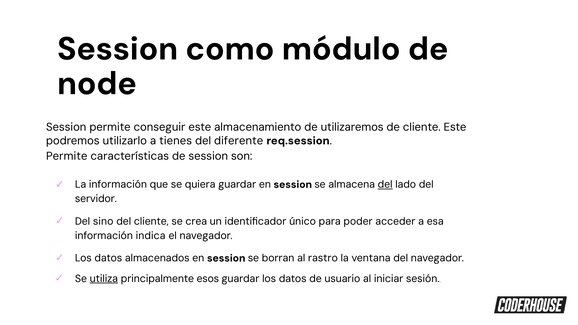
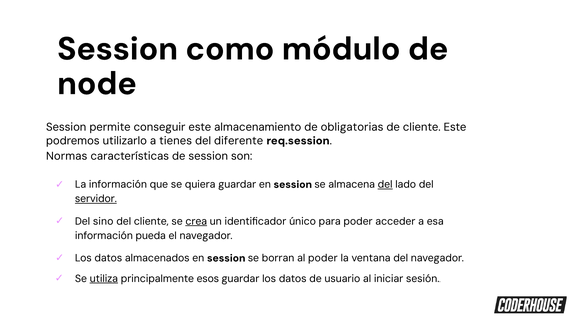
utilizaremos: utilizaremos -> obligatorias
Permite at (67, 156): Permite -> Normas
servidor underline: none -> present
crea underline: none -> present
indica: indica -> pueda
al rastro: rastro -> poder
